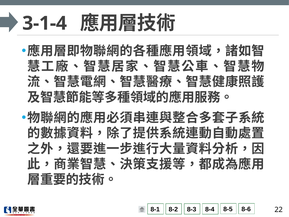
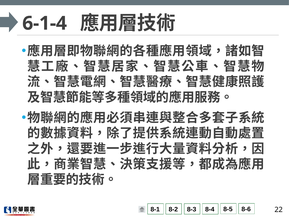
3-1-4: 3-1-4 -> 6-1-4
